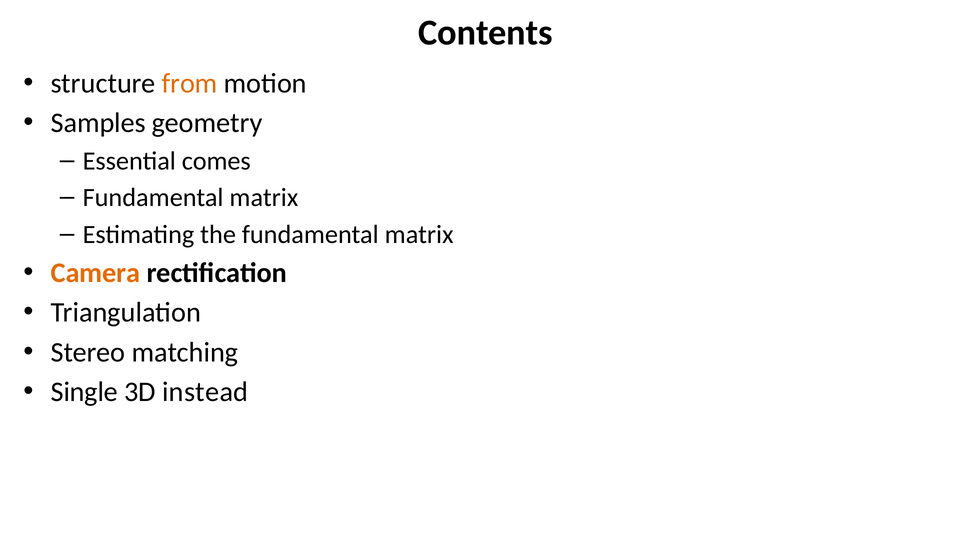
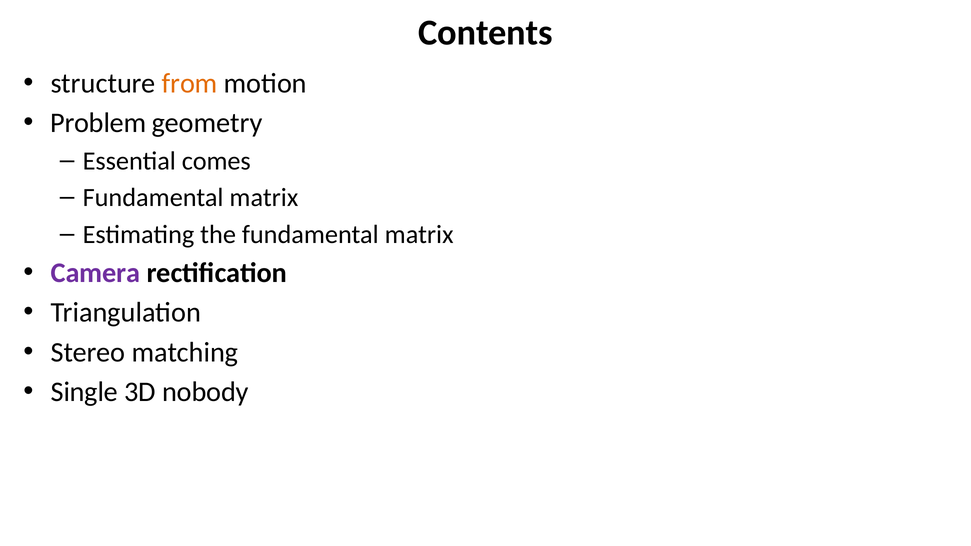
Samples: Samples -> Problem
Camera colour: orange -> purple
instead: instead -> nobody
